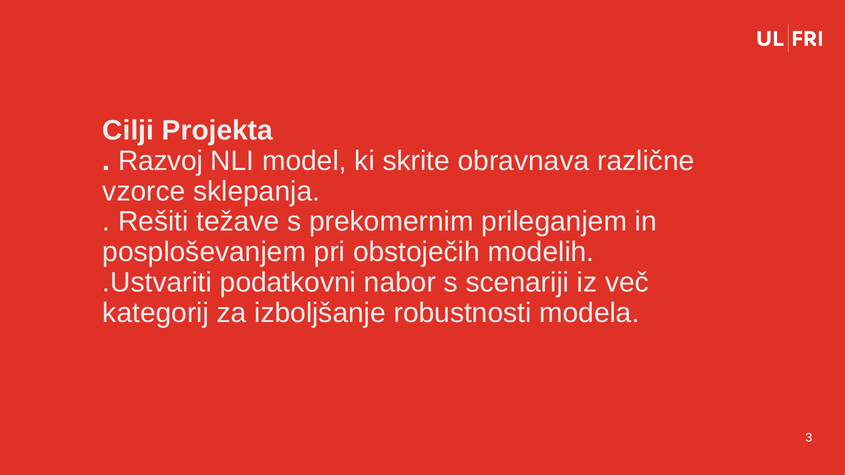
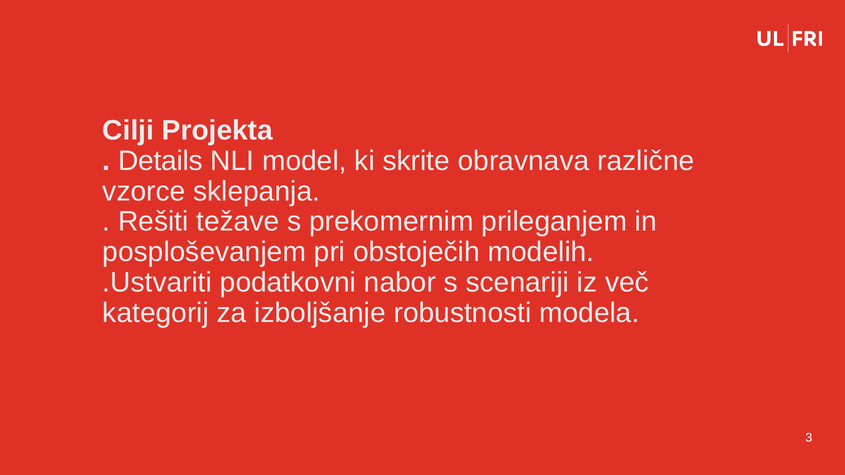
Razvoj: Razvoj -> Details
